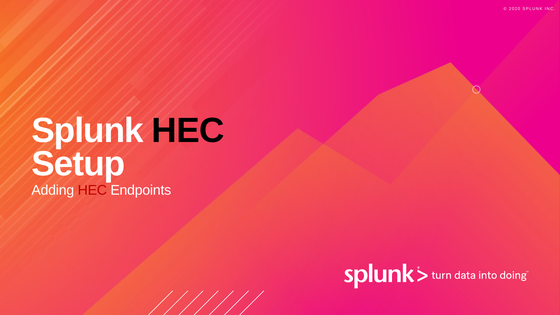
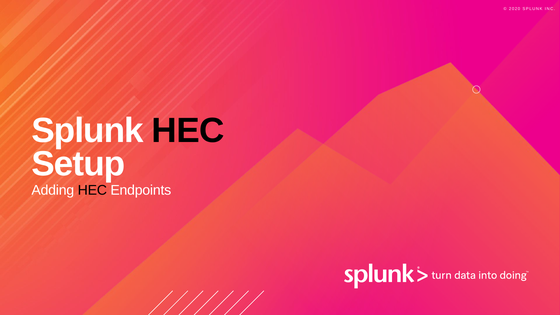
HEC at (92, 190) colour: red -> black
